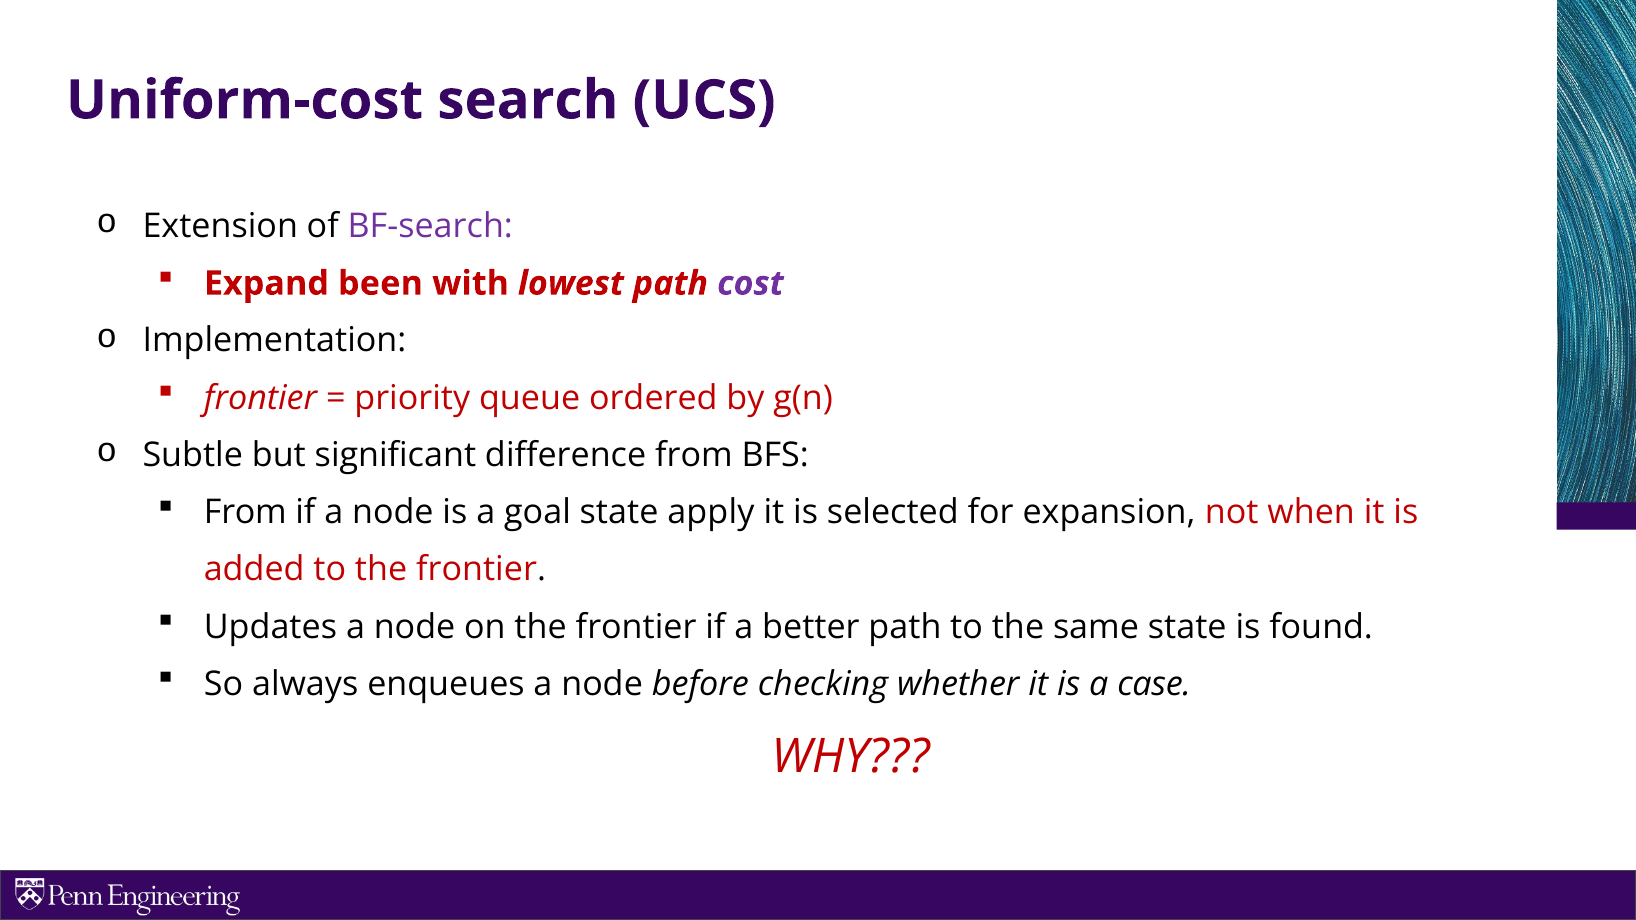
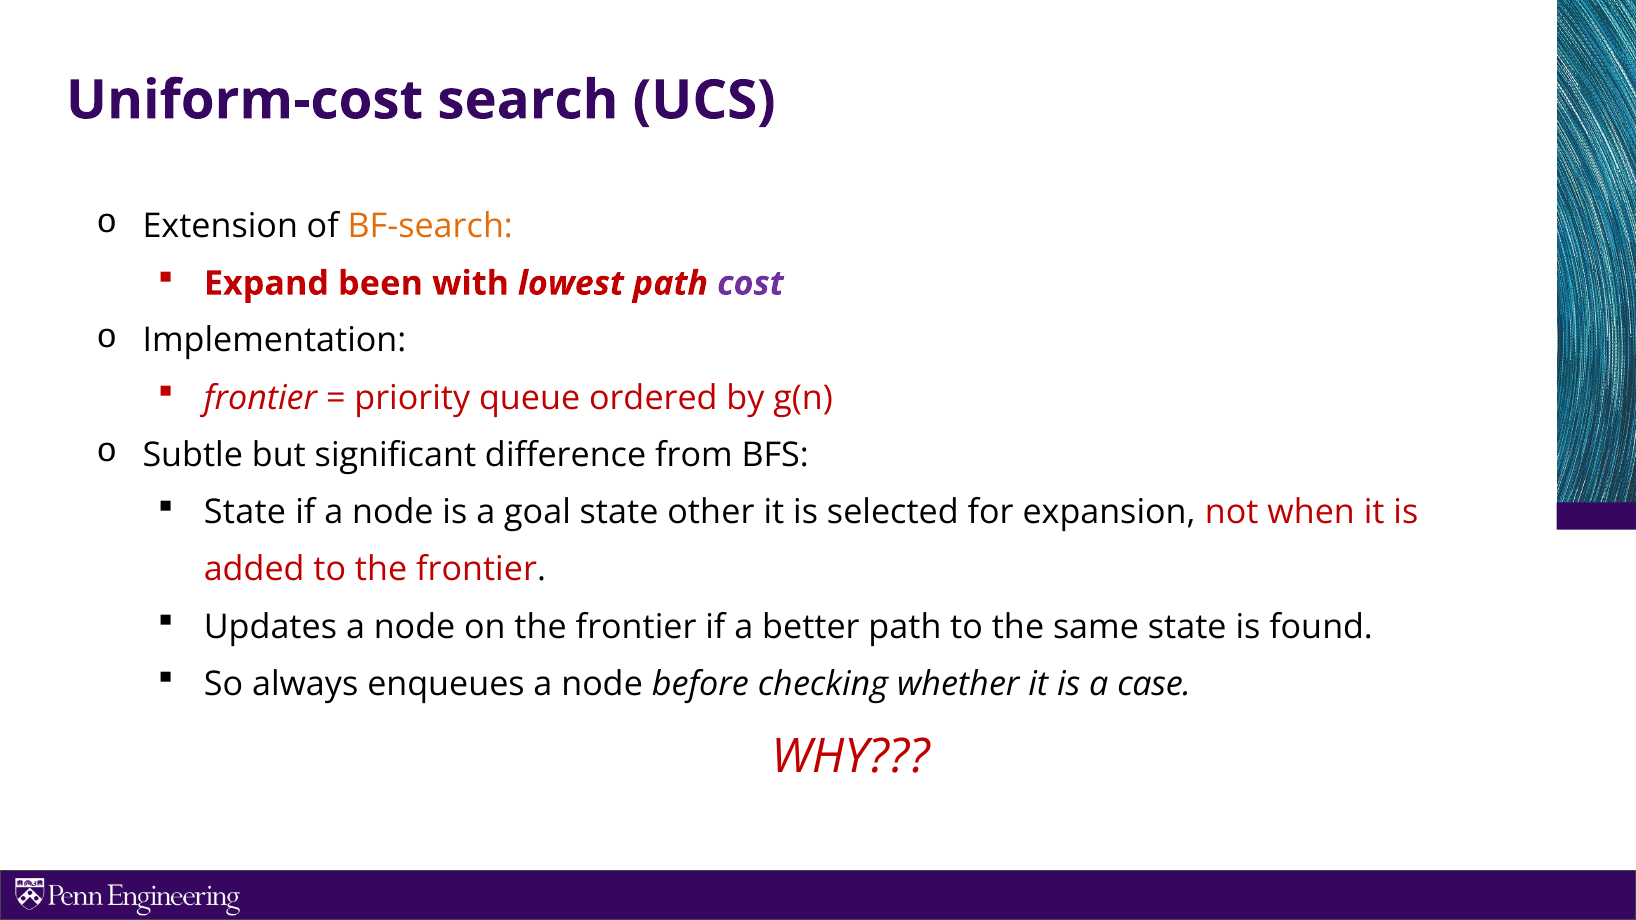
BF-search colour: purple -> orange
From at (245, 512): From -> State
apply: apply -> other
